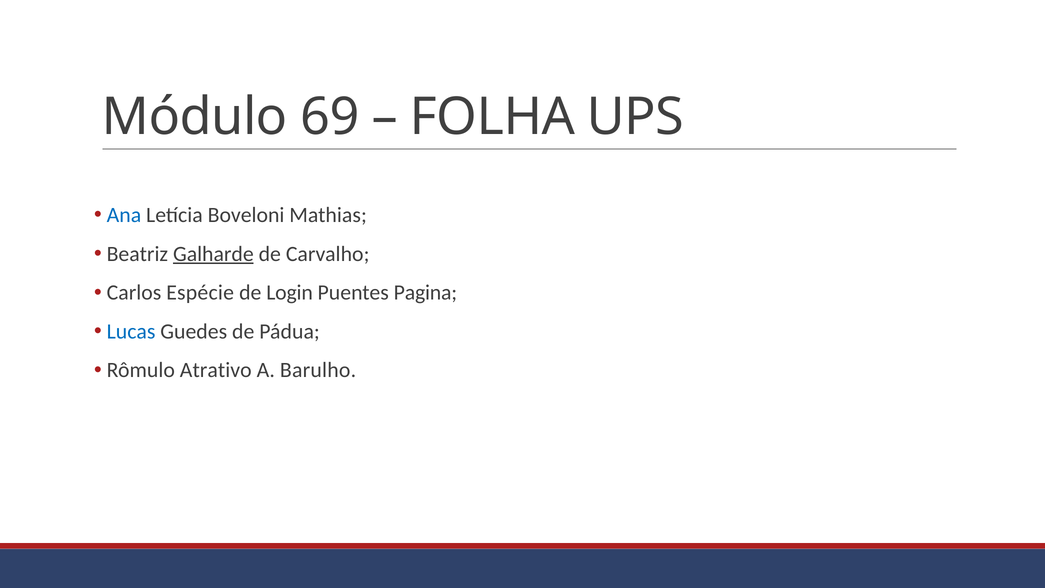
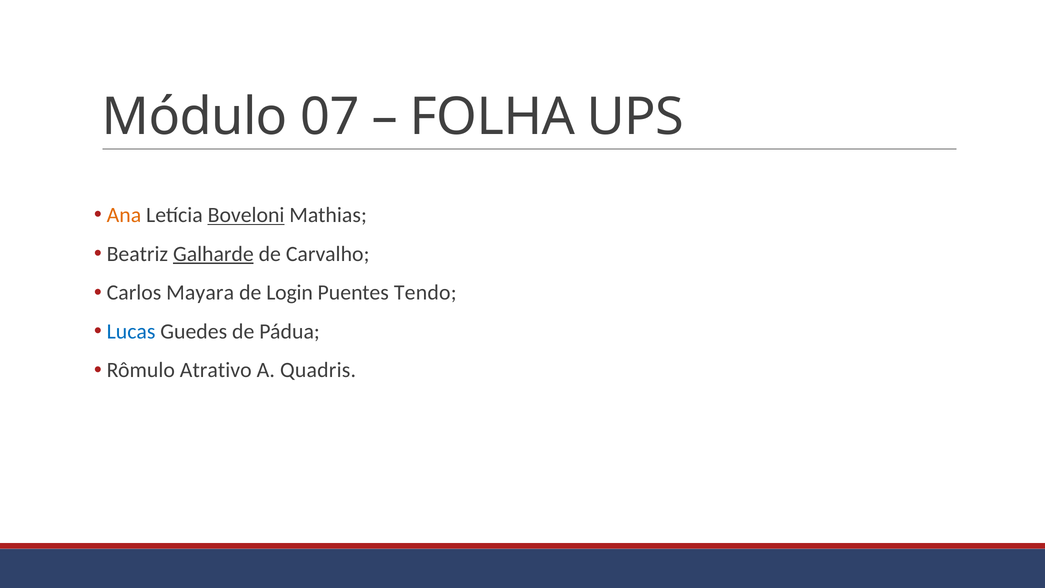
69: 69 -> 07
Ana colour: blue -> orange
Boveloni underline: none -> present
Espécie: Espécie -> Mayara
Pagina: Pagina -> Tendo
Barulho: Barulho -> Quadris
